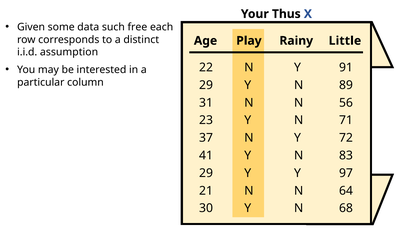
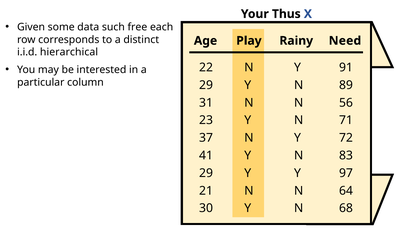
Little: Little -> Need
assumption: assumption -> hierarchical
